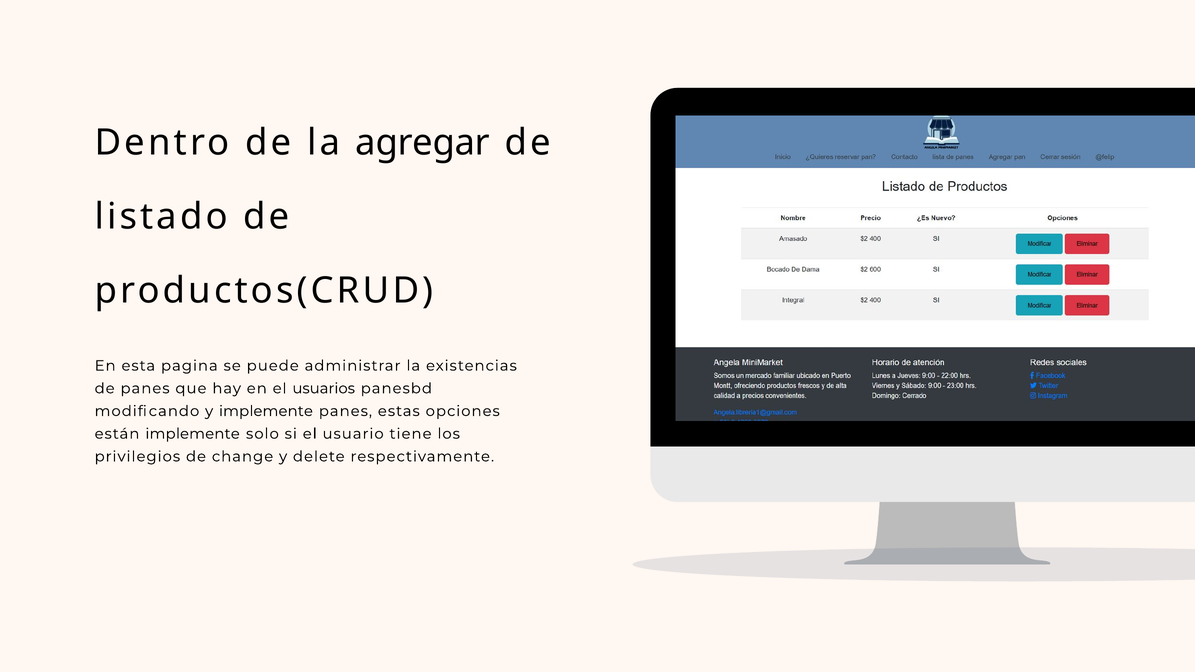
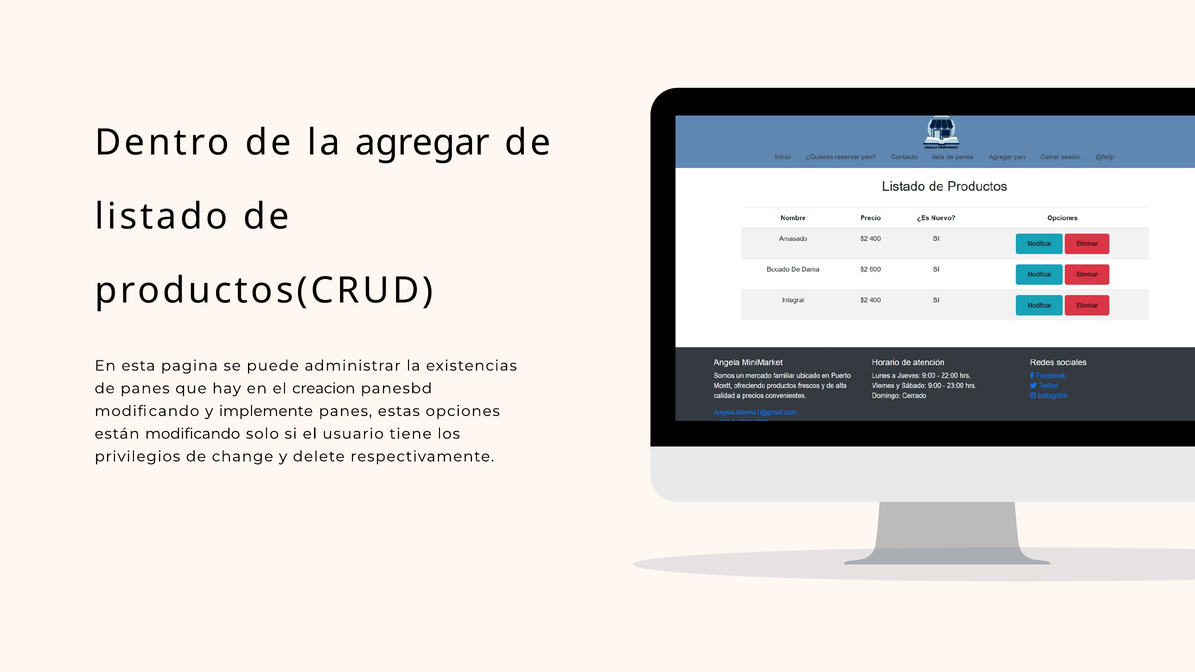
usuarios: usuarios -> creacion
están implemente: implemente -> modificando
